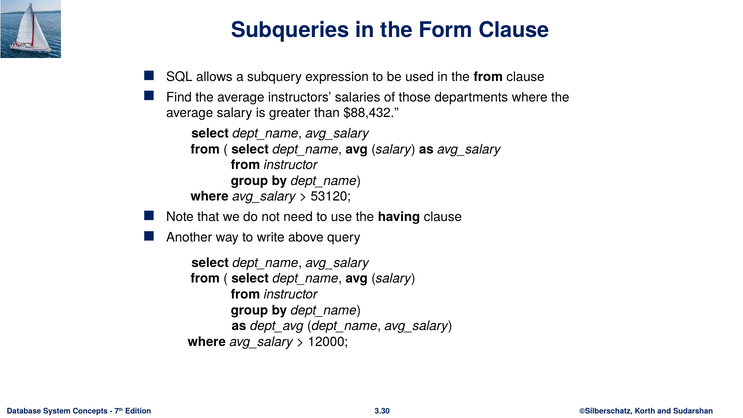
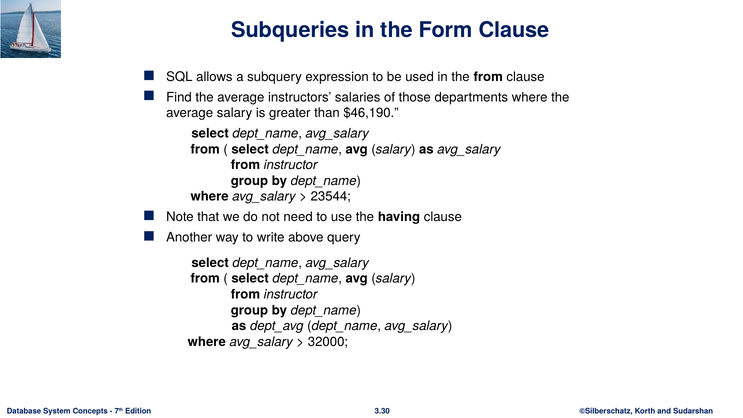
$88,432: $88,432 -> $46,190
53120: 53120 -> 23544
12000: 12000 -> 32000
